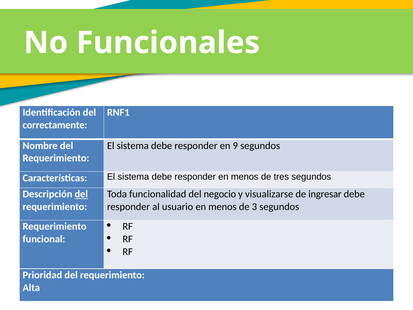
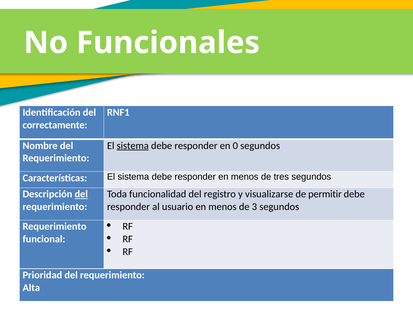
sistema at (133, 146) underline: none -> present
9: 9 -> 0
negocio: negocio -> registro
ingresar: ingresar -> permitir
